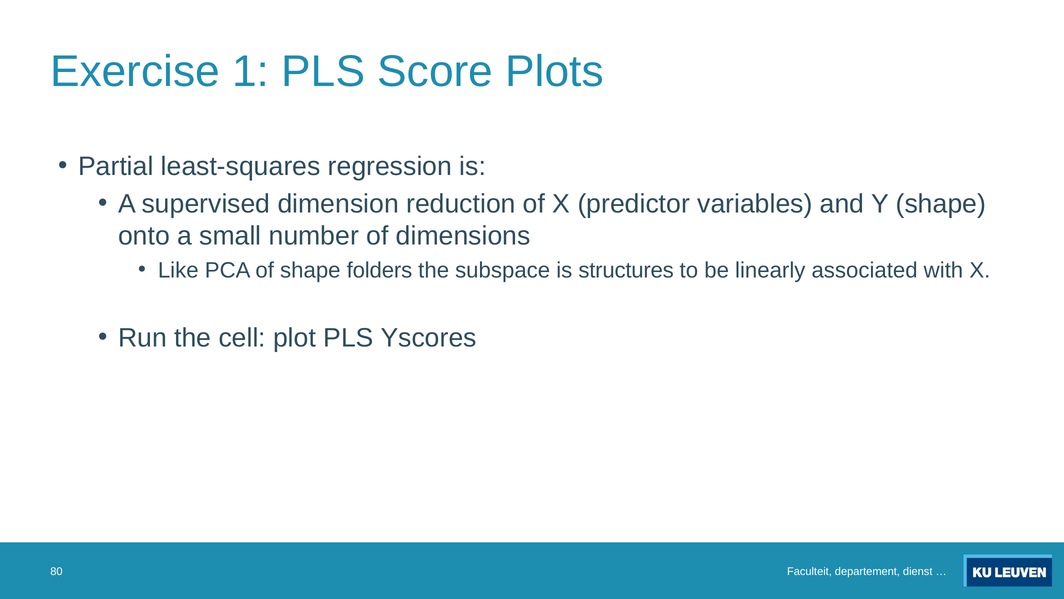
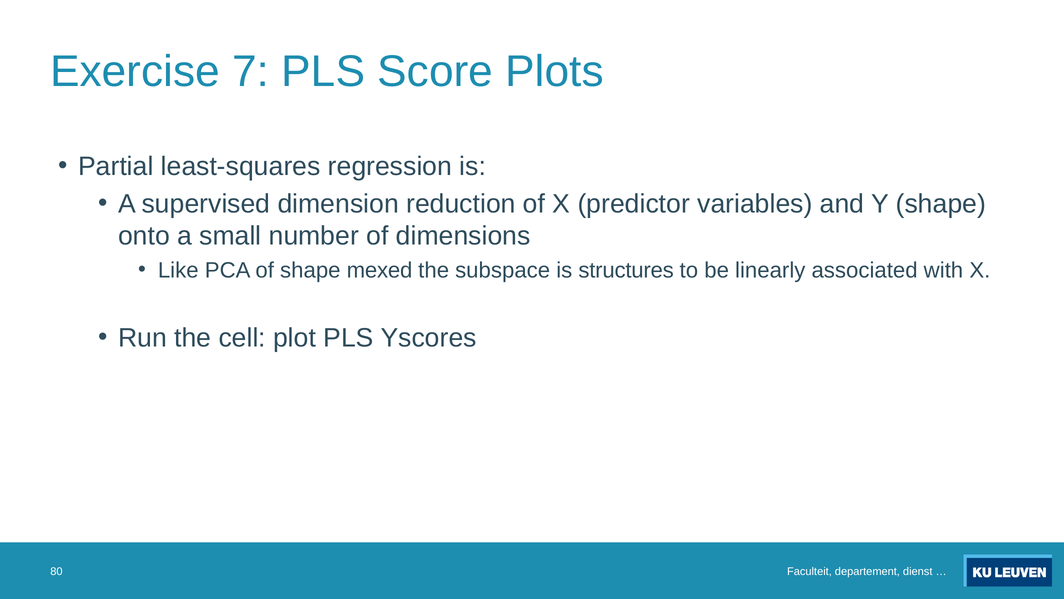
1: 1 -> 7
folders: folders -> mexed
